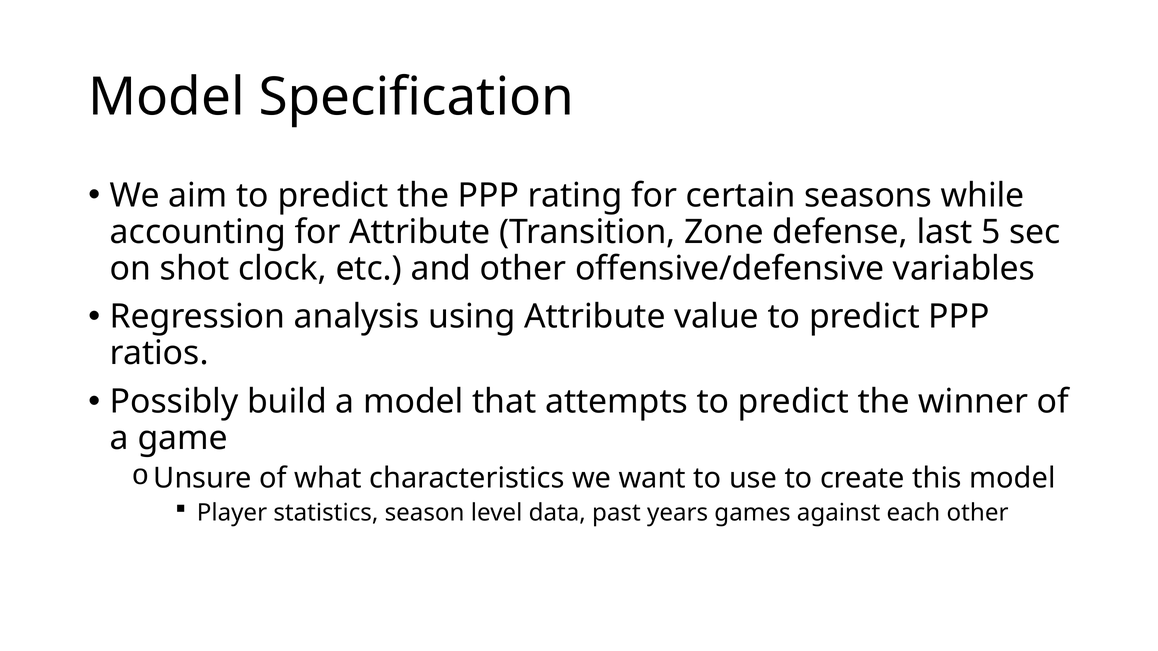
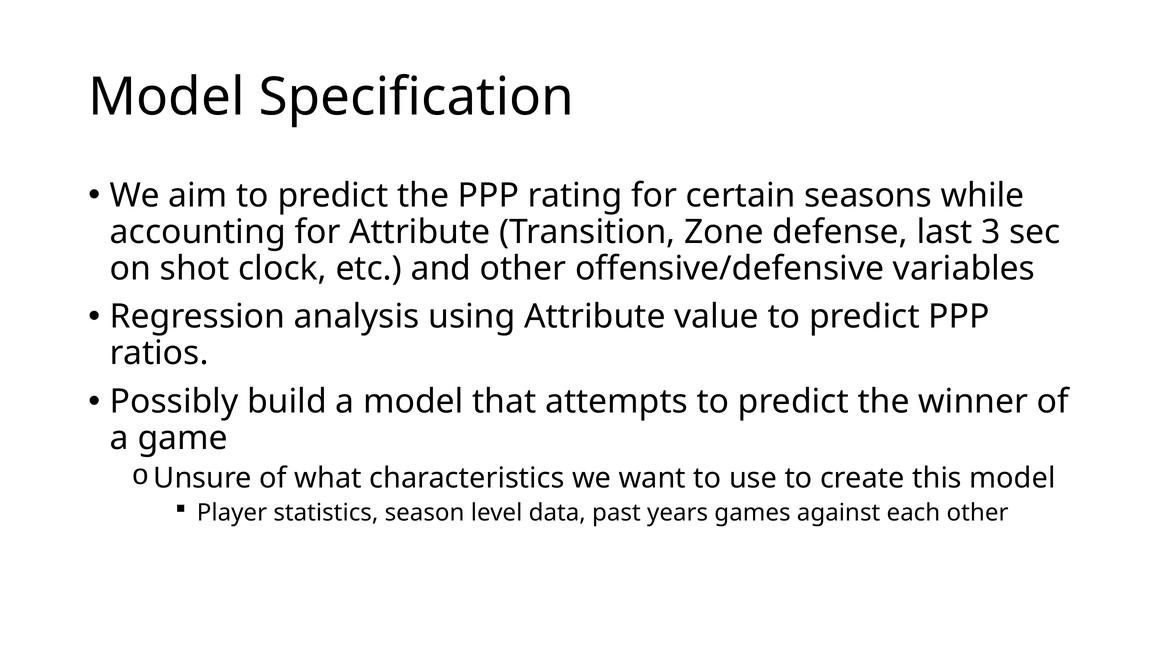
5: 5 -> 3
